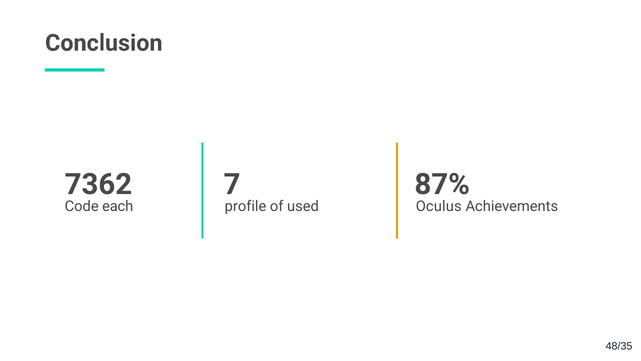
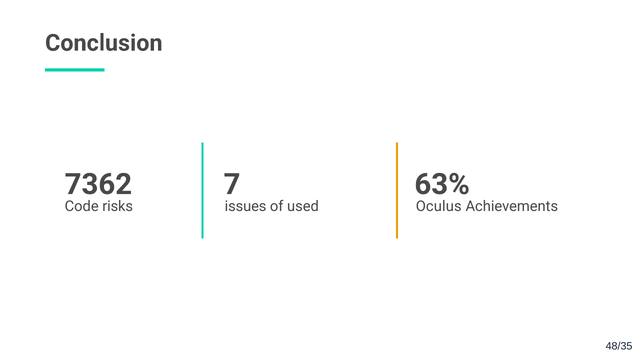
87%: 87% -> 63%
each: each -> risks
profile: profile -> issues
